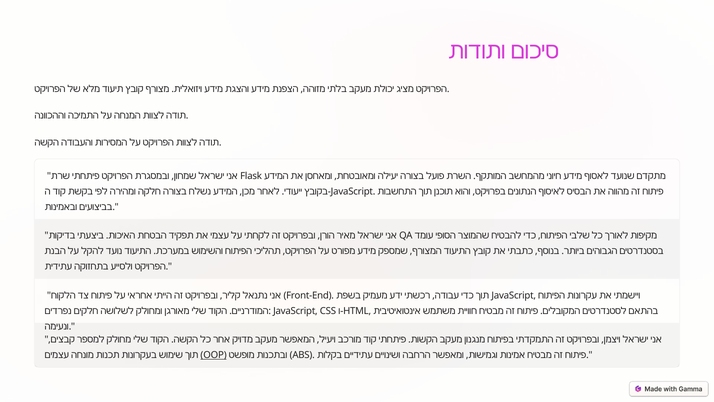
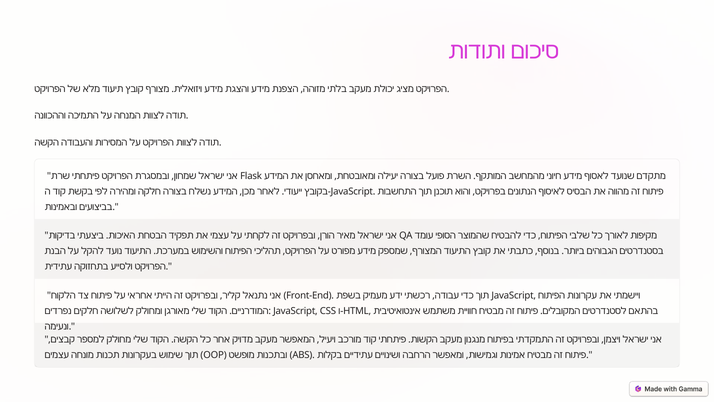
OOP underline: present -> none
